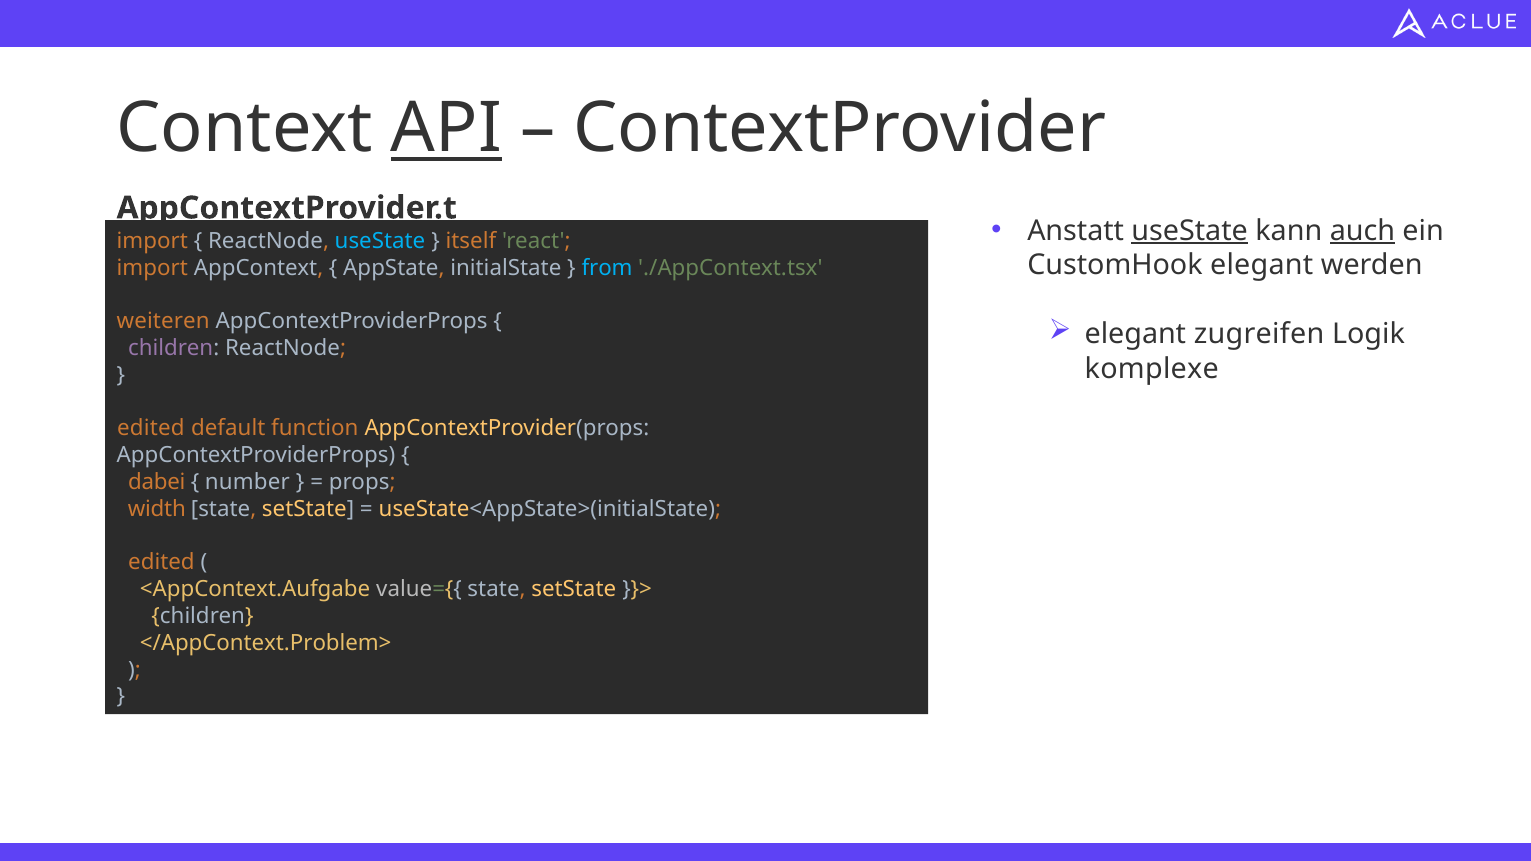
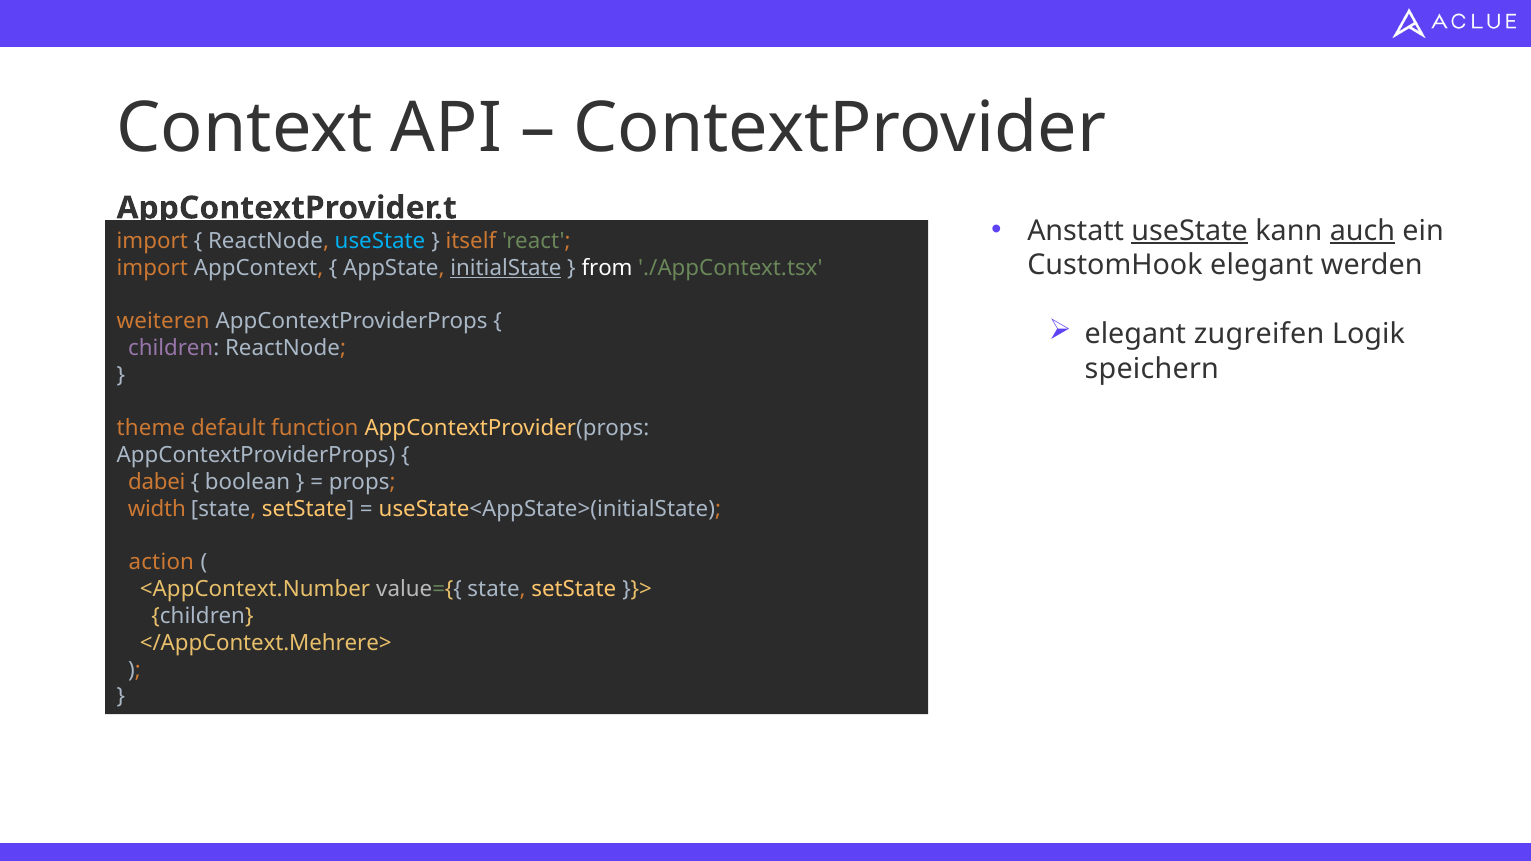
API underline: present -> none
initialState underline: none -> present
from colour: light blue -> white
komplexe: komplexe -> speichern
edited at (151, 429): edited -> theme
number: number -> boolean
edited at (161, 563): edited -> action
<AppContext.Aufgabe: <AppContext.Aufgabe -> <AppContext.Number
</AppContext.Problem>: </AppContext.Problem> -> </AppContext.Mehrere>
